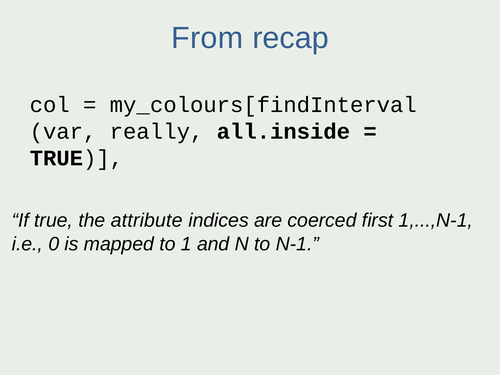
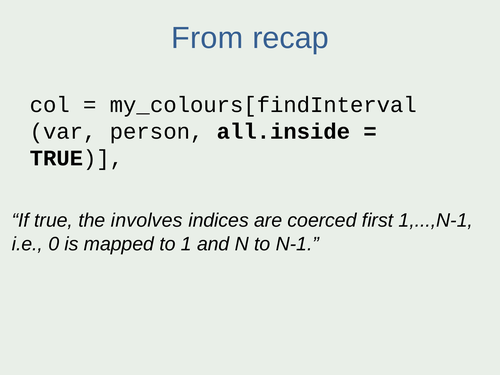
really: really -> person
attribute: attribute -> involves
